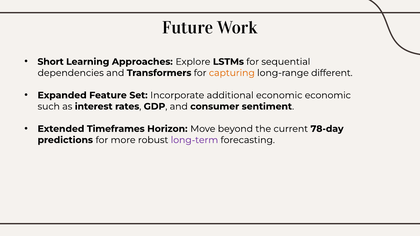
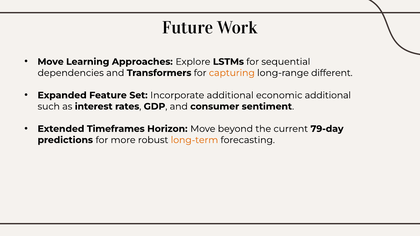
Short at (51, 62): Short -> Move
economic economic: economic -> additional
78-day: 78-day -> 79-day
long-term colour: purple -> orange
